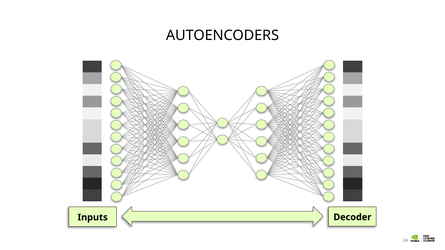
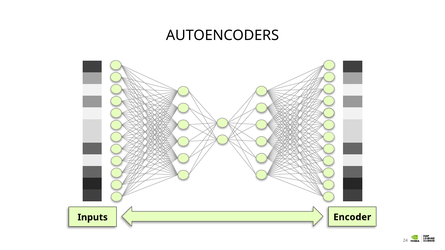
Decoder: Decoder -> Encoder
